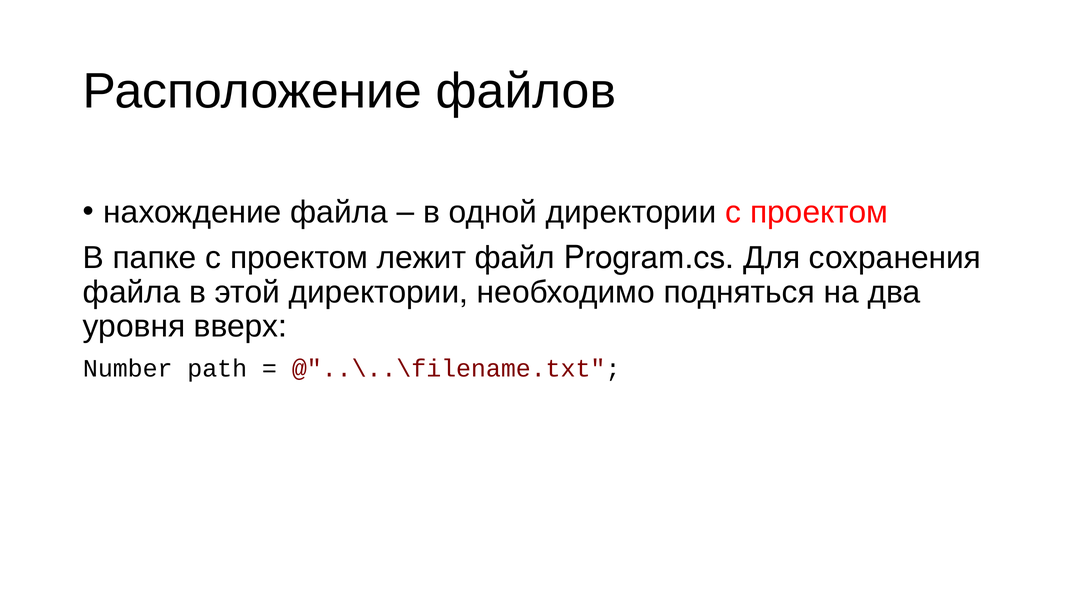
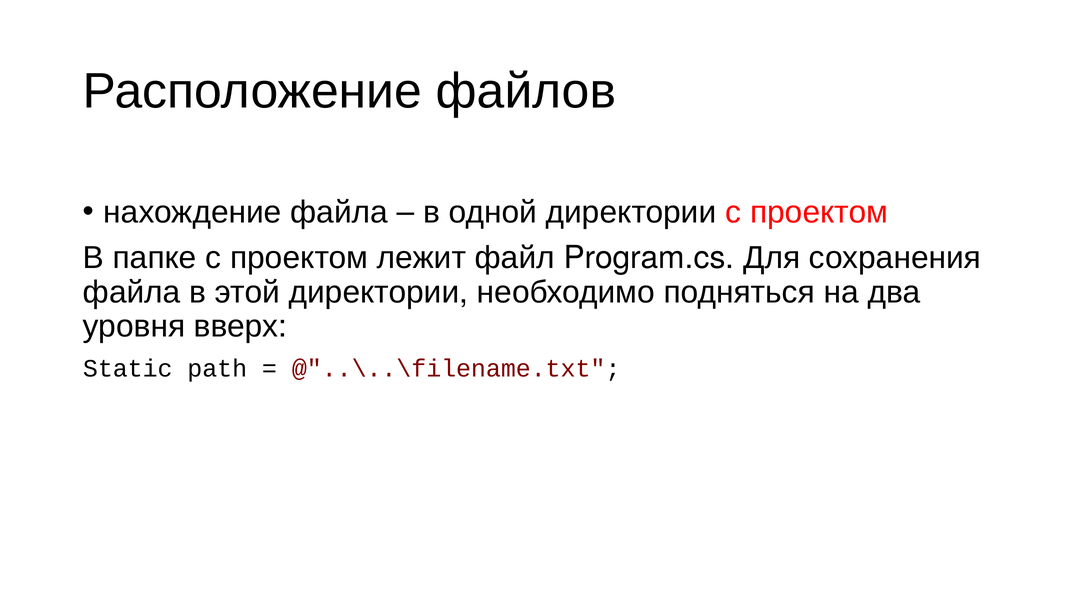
Number: Number -> Static
